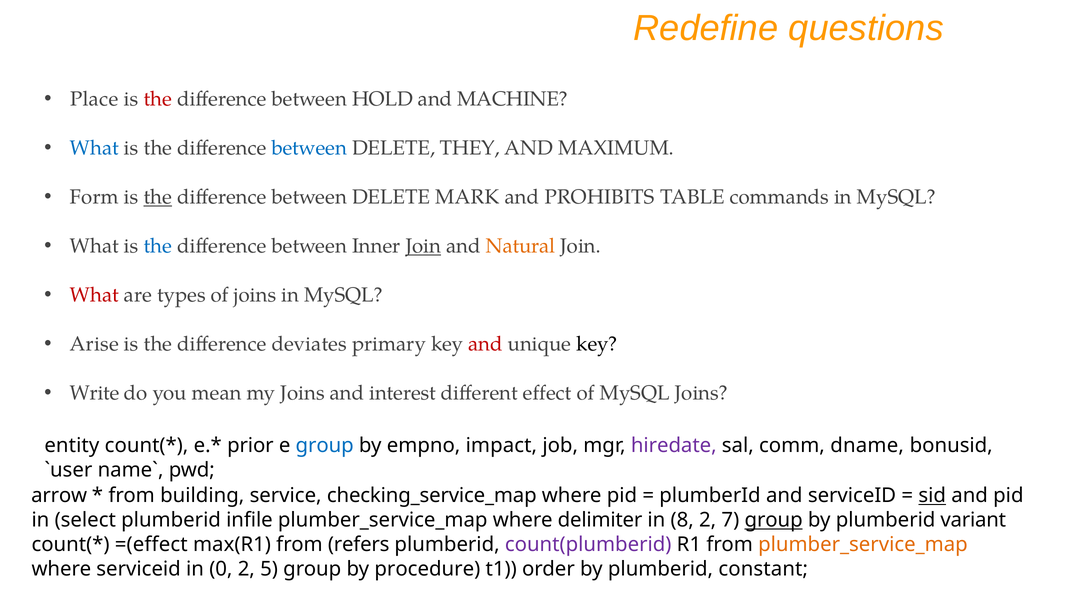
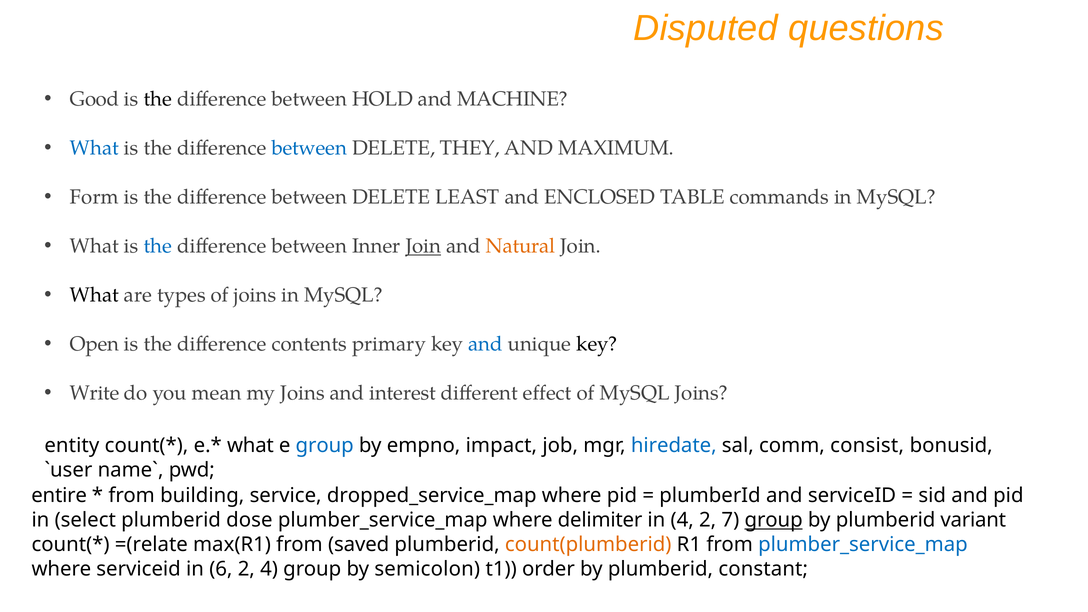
Redefine: Redefine -> Disputed
Place: Place -> Good
the at (158, 99) colour: red -> black
the at (158, 197) underline: present -> none
MARK: MARK -> LEAST
PROHIBITS: PROHIBITS -> ENCLOSED
What at (94, 295) colour: red -> black
Arise: Arise -> Open
deviates: deviates -> contents
and at (485, 344) colour: red -> blue
prior at (250, 446): prior -> what
hiredate colour: purple -> blue
dname: dname -> consist
arrow: arrow -> entire
checking_service_map: checking_service_map -> dropped_service_map
sid underline: present -> none
infile: infile -> dose
in 8: 8 -> 4
=(effect: =(effect -> =(relate
refers: refers -> saved
count(plumberid colour: purple -> orange
plumber_service_map at (863, 545) colour: orange -> blue
0: 0 -> 6
2 5: 5 -> 4
procedure: procedure -> semicolon
